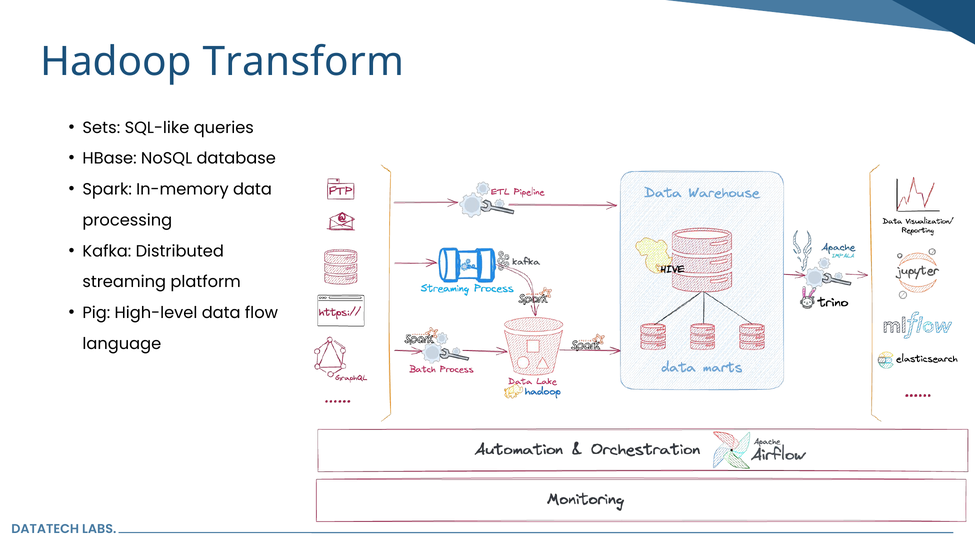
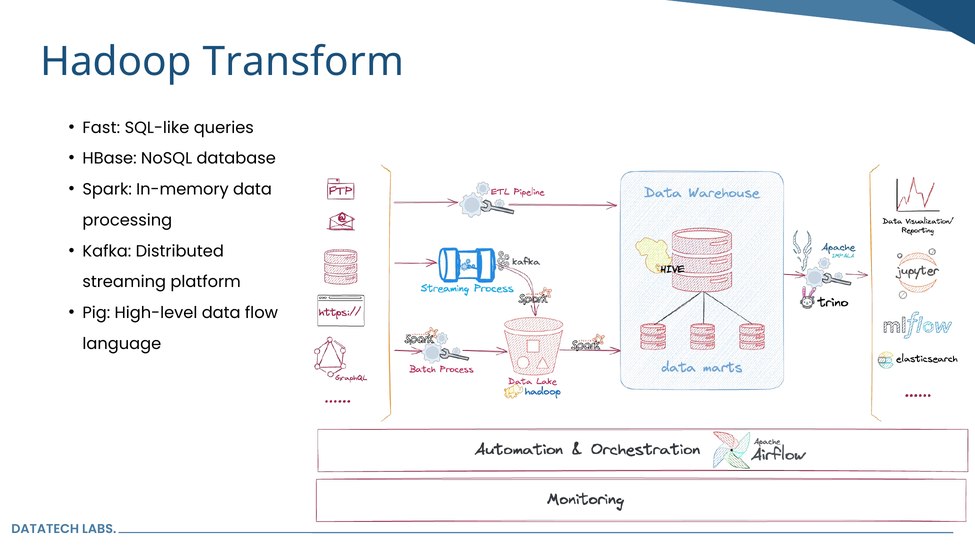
Sets: Sets -> Fast
